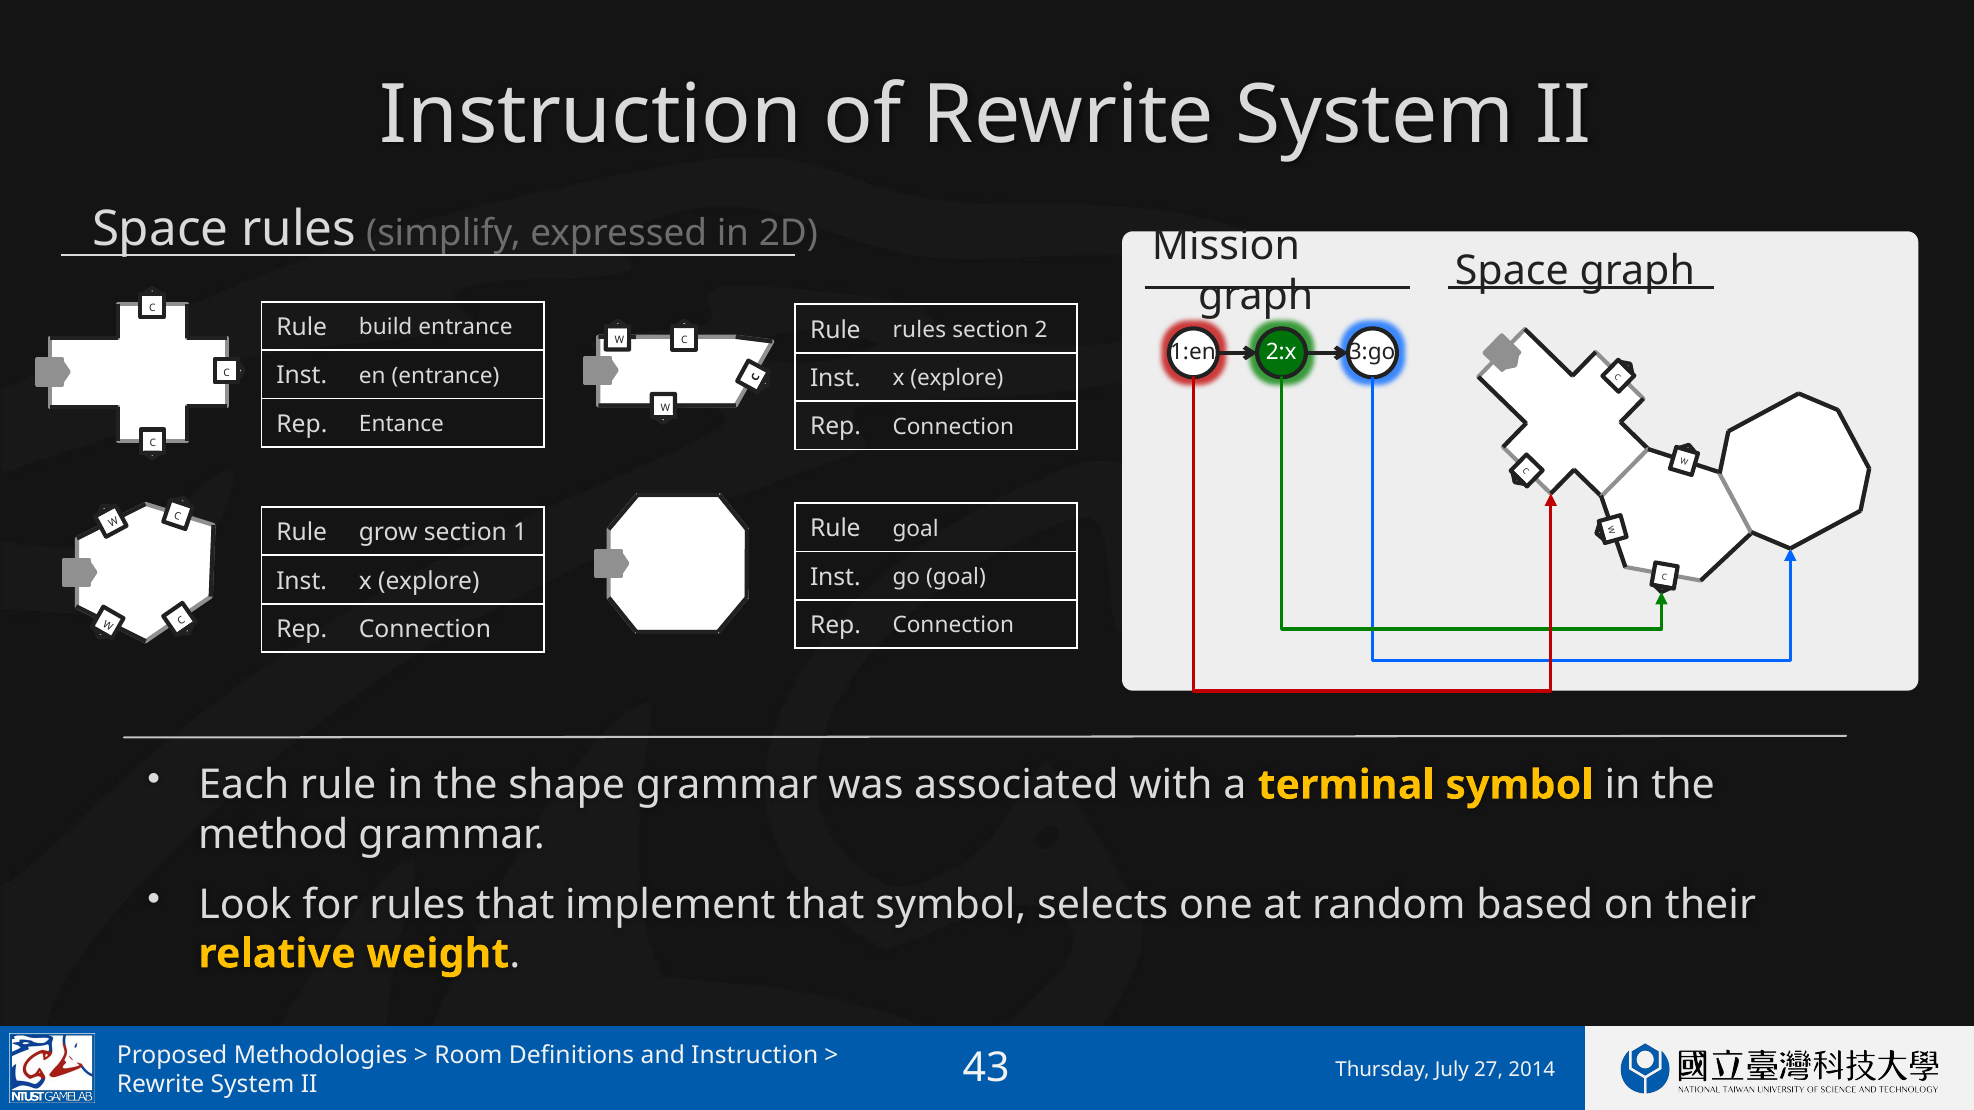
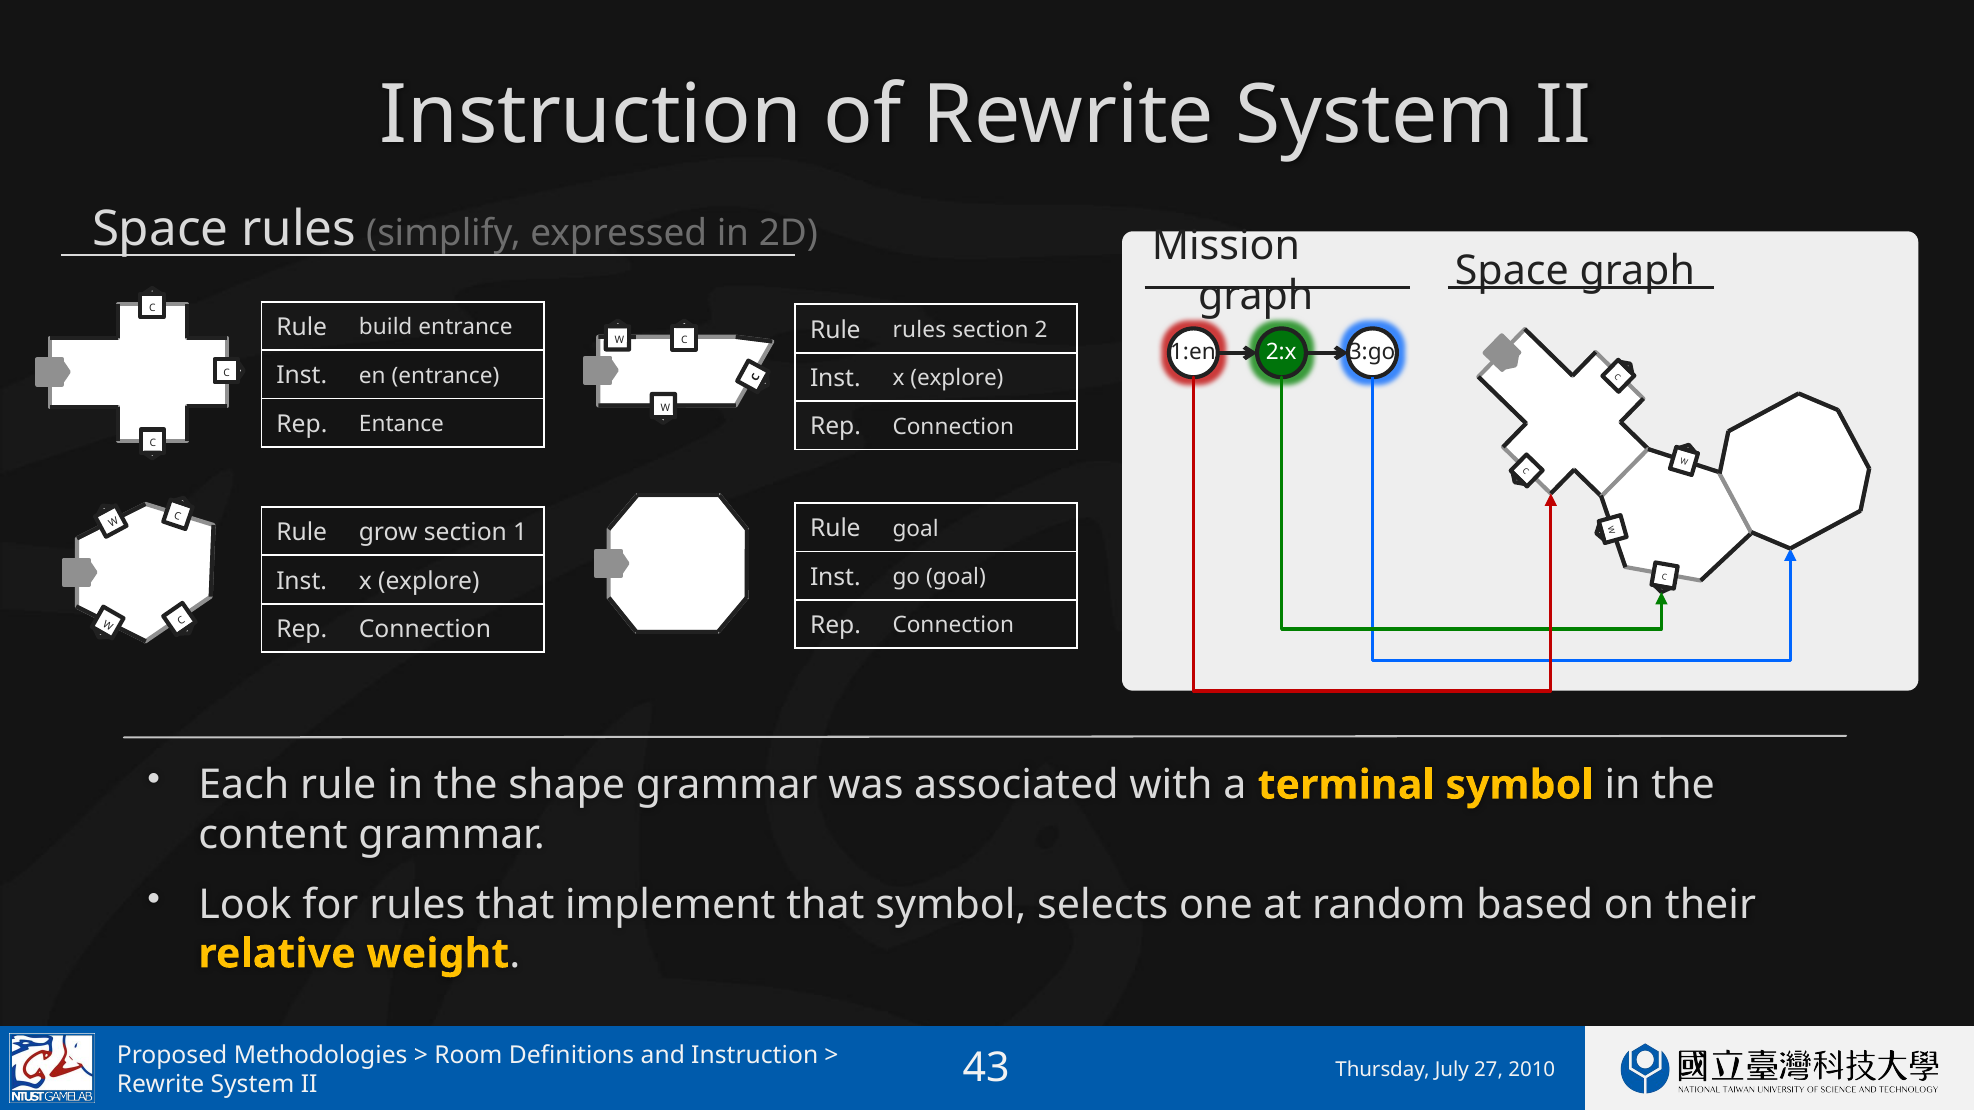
method: method -> content
2014: 2014 -> 2010
